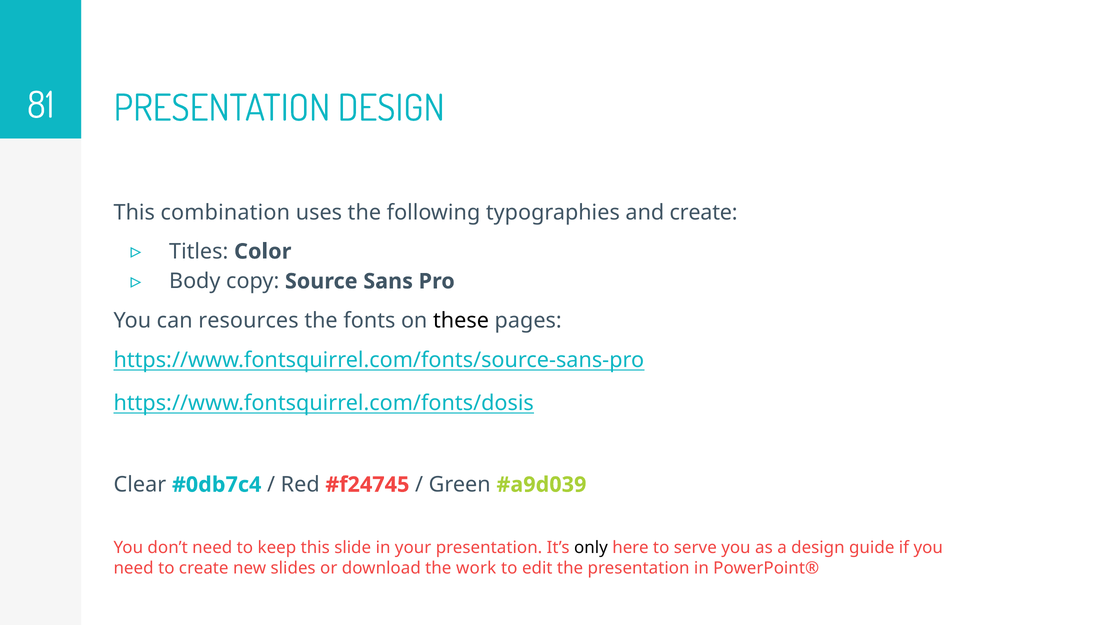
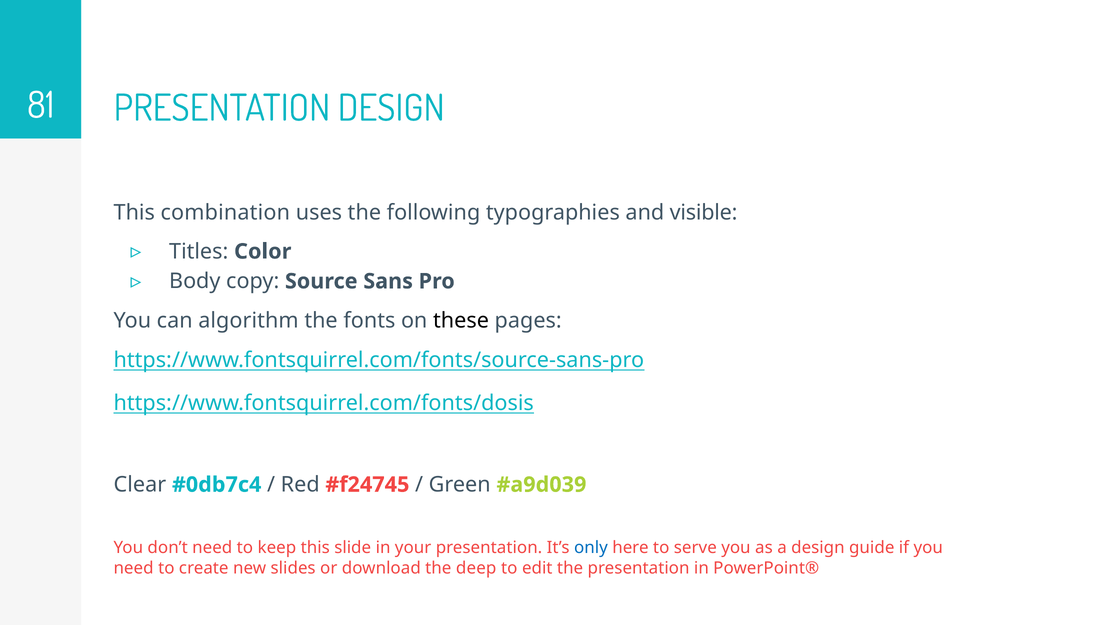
and create: create -> visible
resources: resources -> algorithm
only colour: black -> blue
work: work -> deep
